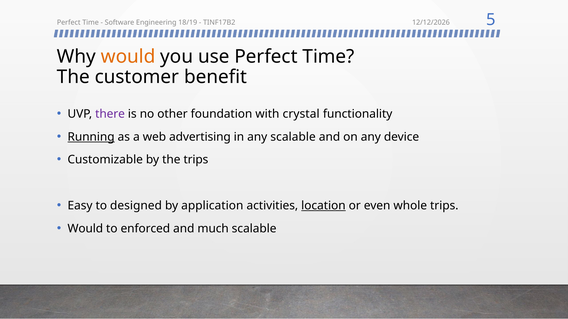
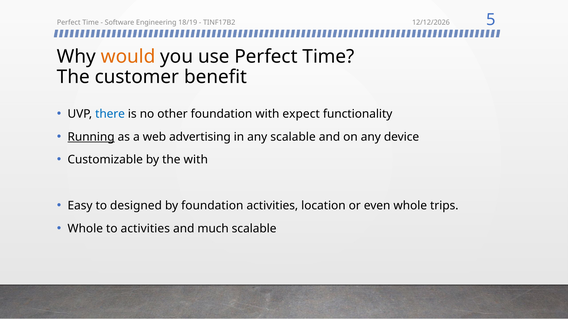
there colour: purple -> blue
crystal: crystal -> expect
the trips: trips -> with
by application: application -> foundation
location underline: present -> none
Would at (85, 229): Would -> Whole
to enforced: enforced -> activities
